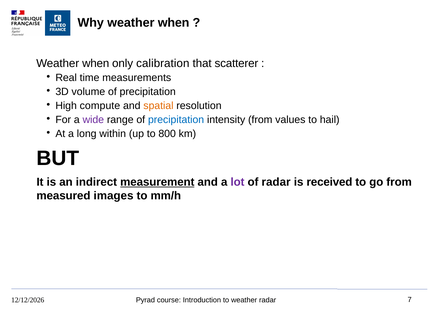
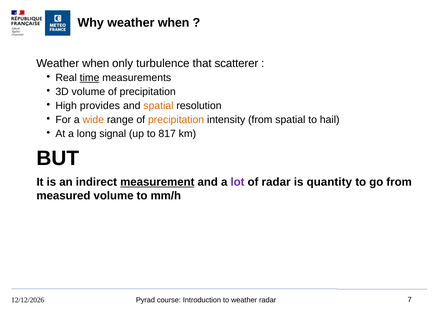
calibration: calibration -> turbulence
time underline: none -> present
compute: compute -> provides
wide colour: purple -> orange
precipitation at (176, 120) colour: blue -> orange
from values: values -> spatial
within: within -> signal
800: 800 -> 817
received: received -> quantity
measured images: images -> volume
